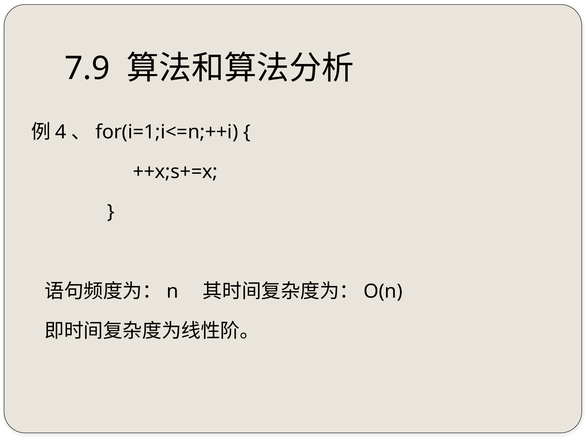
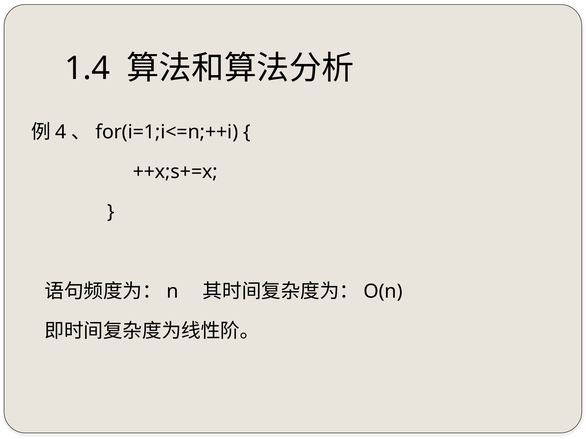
7.9: 7.9 -> 1.4
